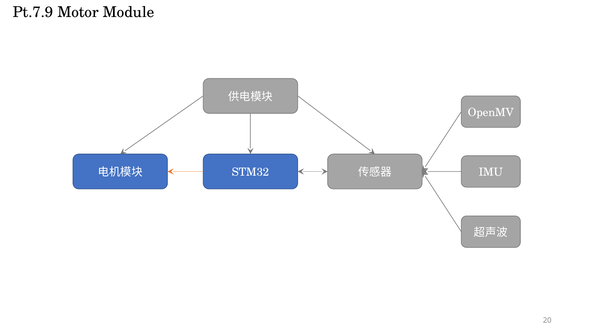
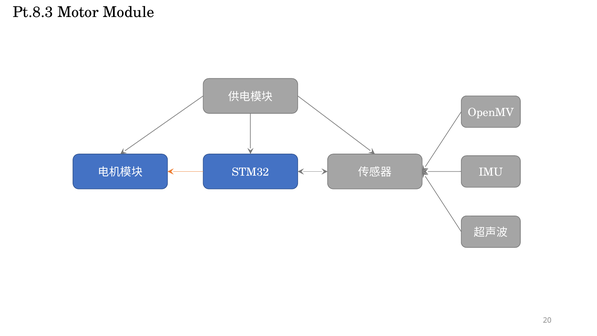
Pt.7.9: Pt.7.9 -> Pt.8.3
